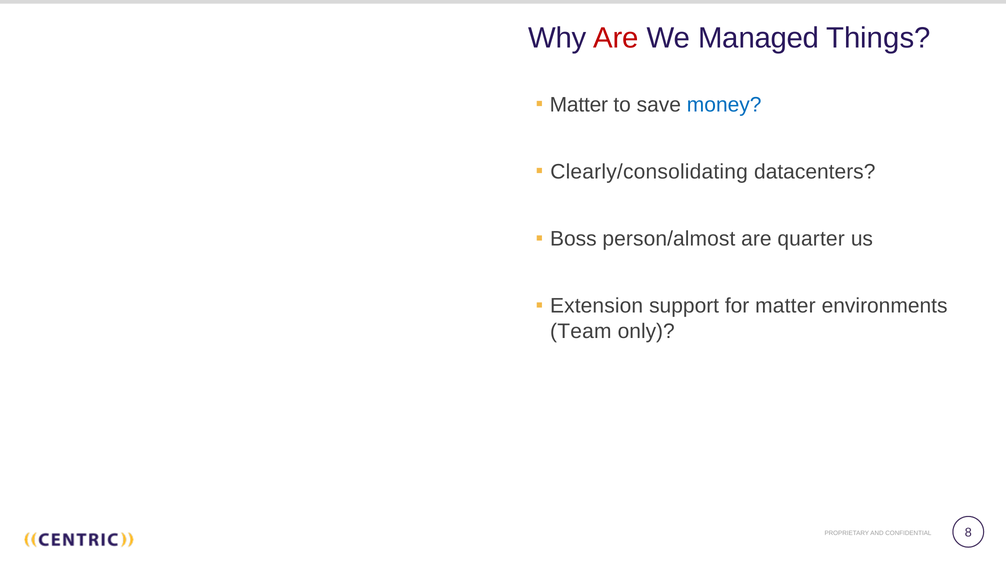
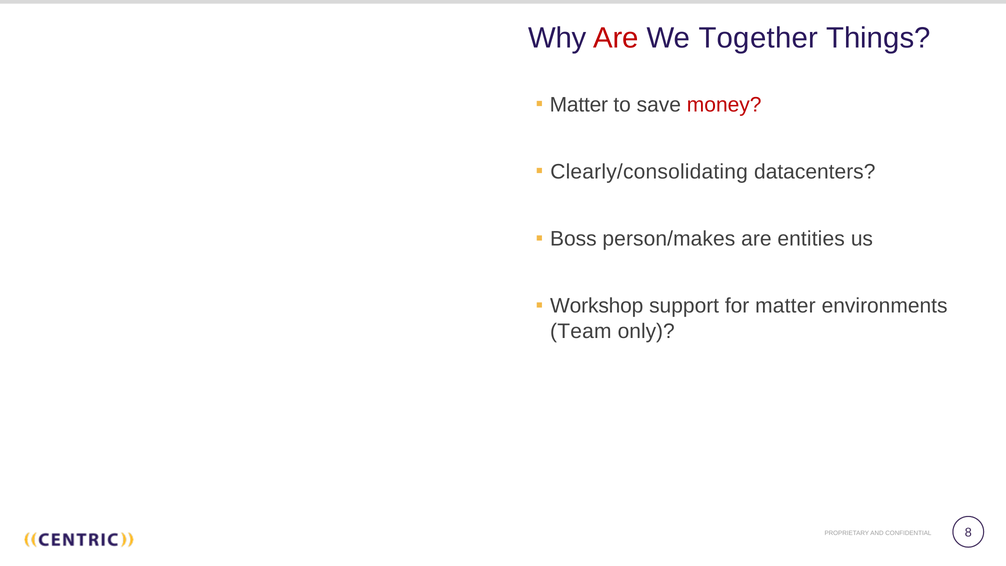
Managed: Managed -> Together
money colour: blue -> red
person/almost: person/almost -> person/makes
quarter: quarter -> entities
Extension: Extension -> Workshop
